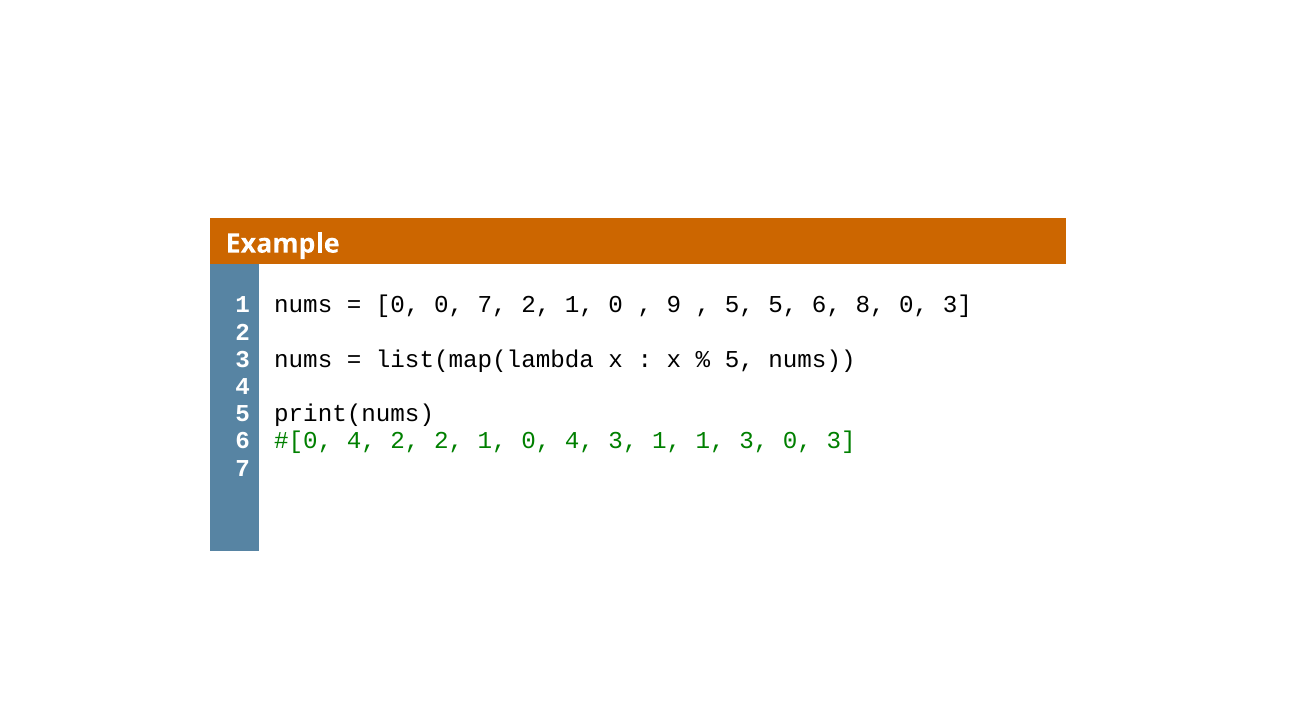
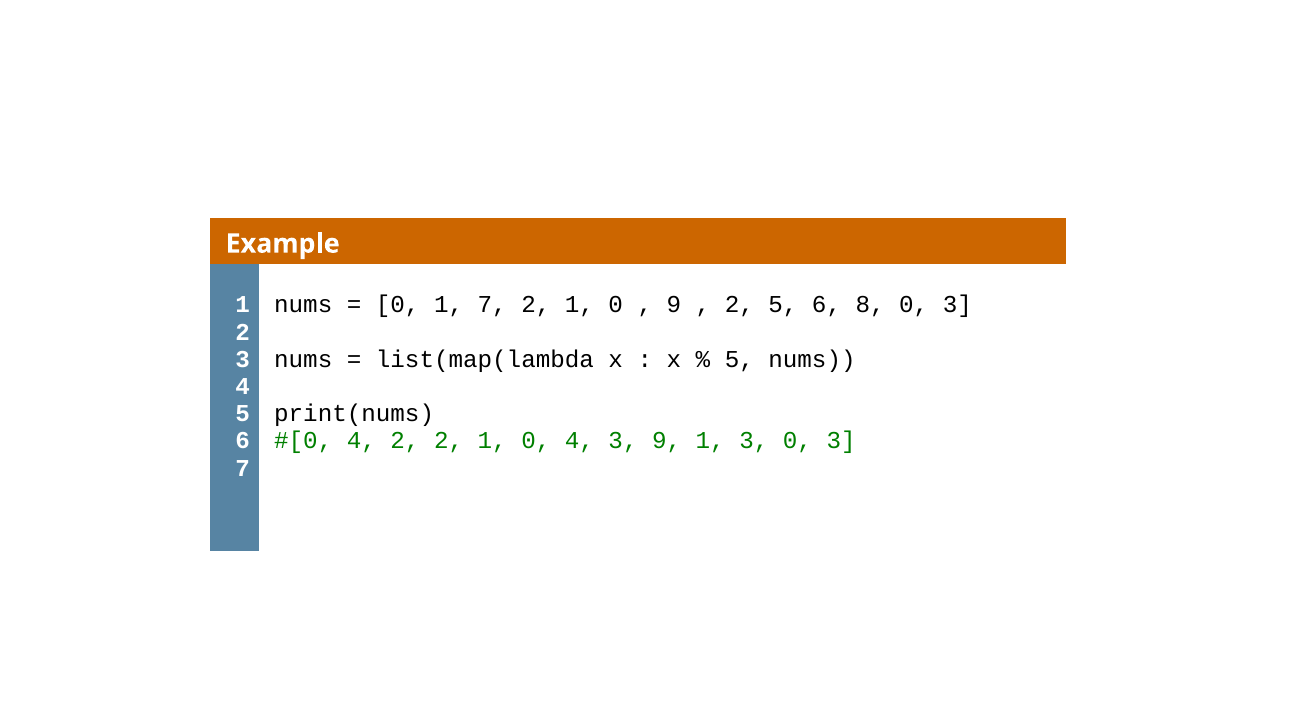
0 0: 0 -> 1
5 at (739, 305): 5 -> 2
3 1: 1 -> 9
